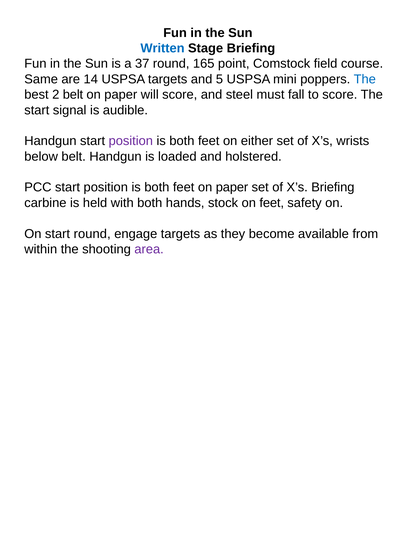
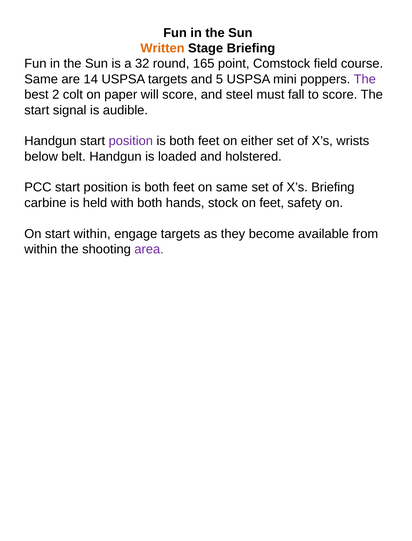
Written colour: blue -> orange
37: 37 -> 32
The at (365, 79) colour: blue -> purple
2 belt: belt -> colt
feet on paper: paper -> same
start round: round -> within
